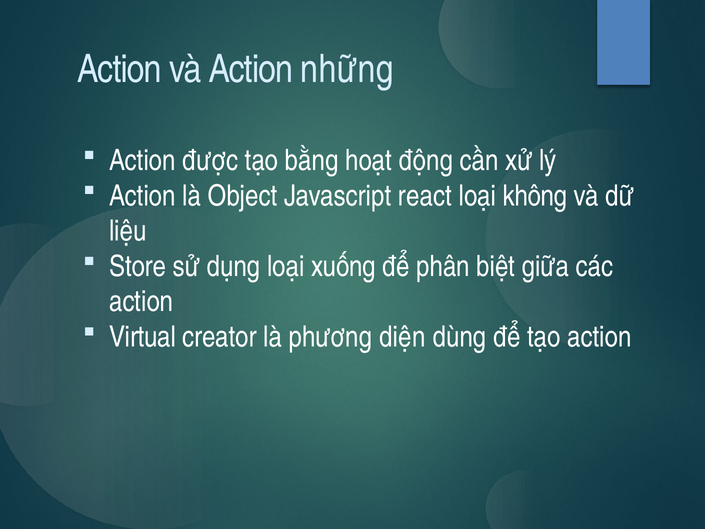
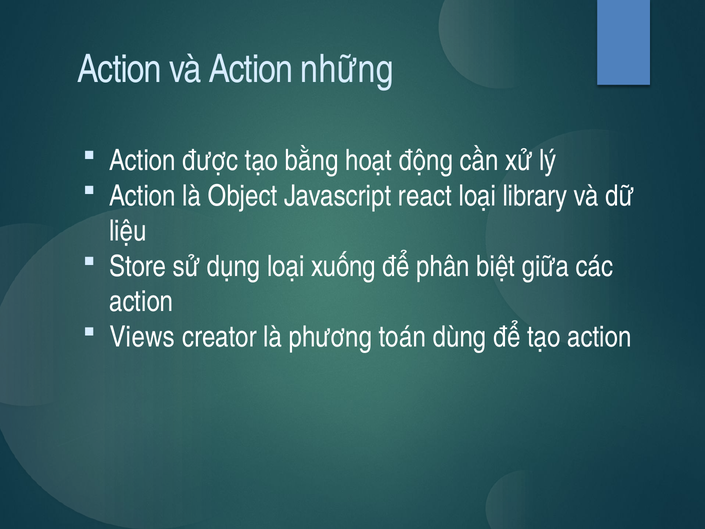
không: không -> library
Virtual: Virtual -> Views
diện: diện -> toán
